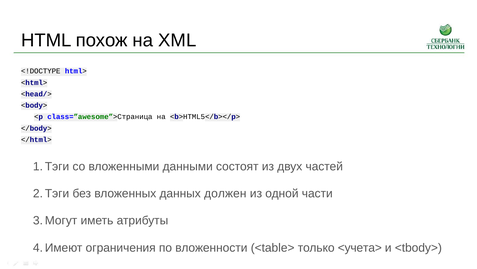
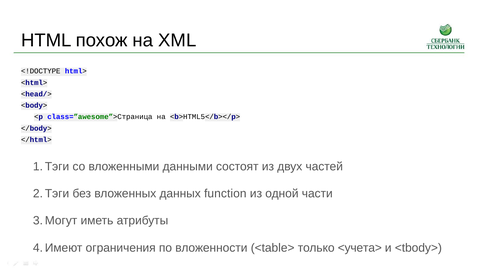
должен: должен -> function
